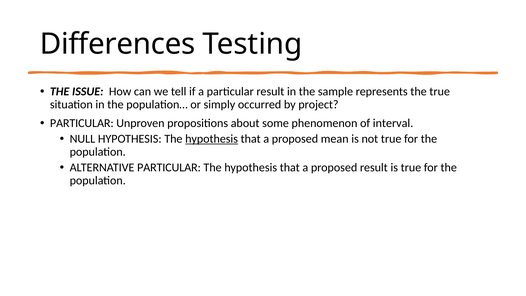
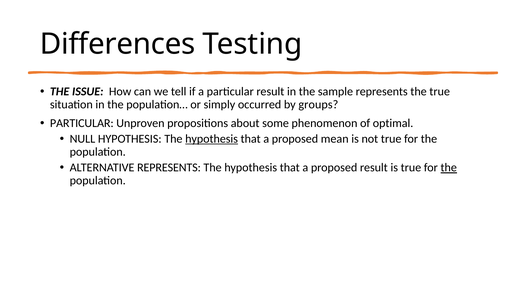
project: project -> groups
interval: interval -> optimal
ALTERNATIVE PARTICULAR: PARTICULAR -> REPRESENTS
the at (449, 168) underline: none -> present
